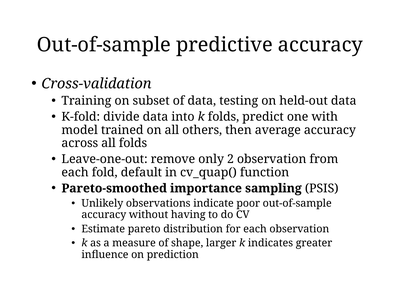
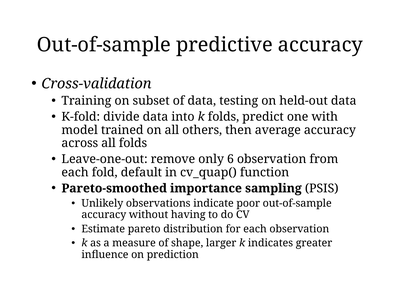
2: 2 -> 6
